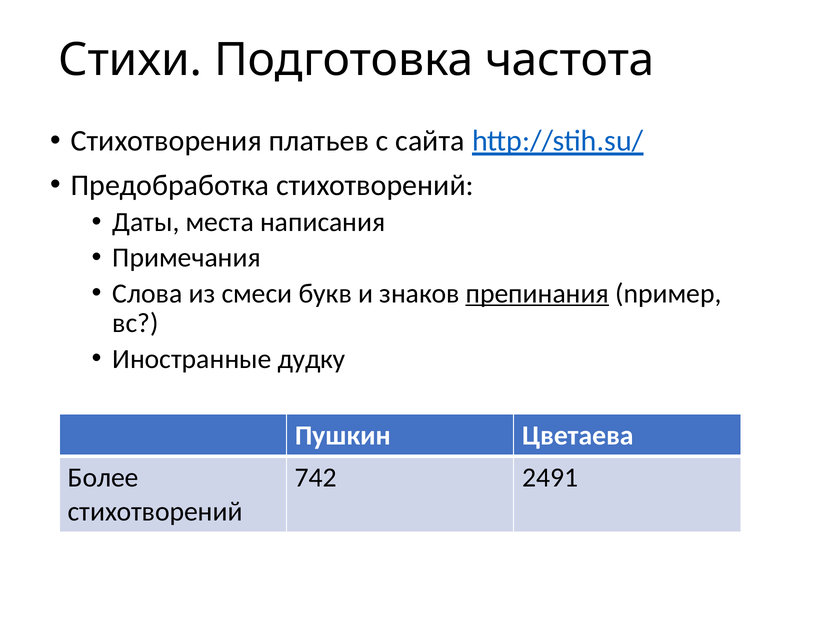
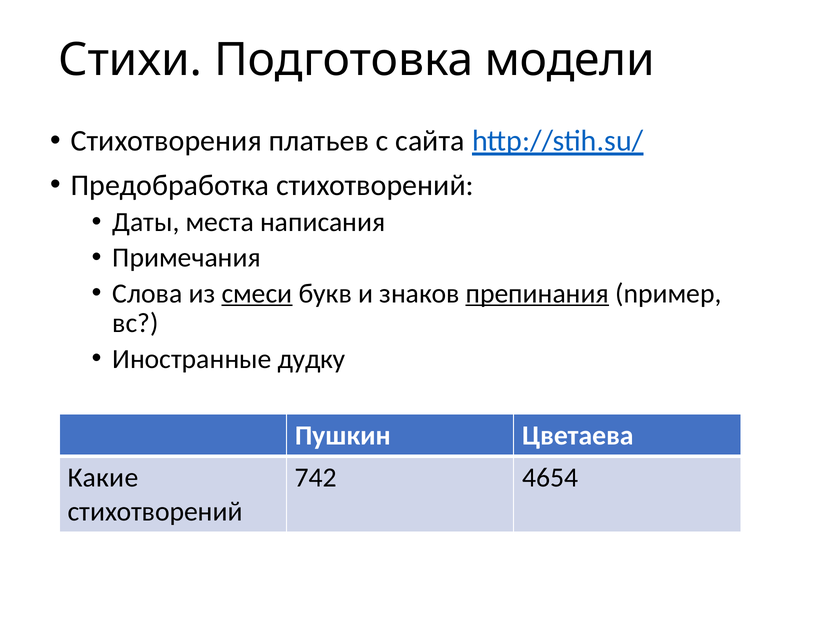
частота: частота -> модели
смеси underline: none -> present
Более: Более -> Какие
2491: 2491 -> 4654
